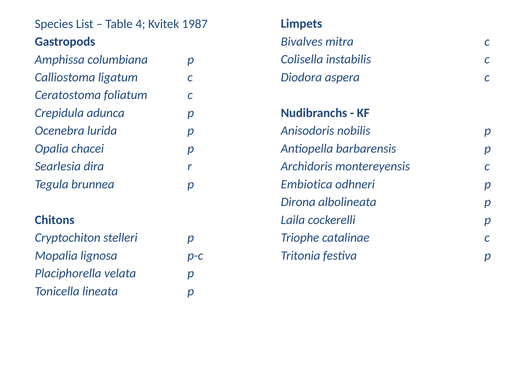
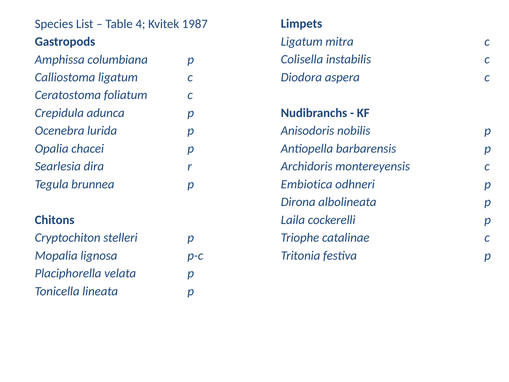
Bivalves at (302, 42): Bivalves -> Ligatum
